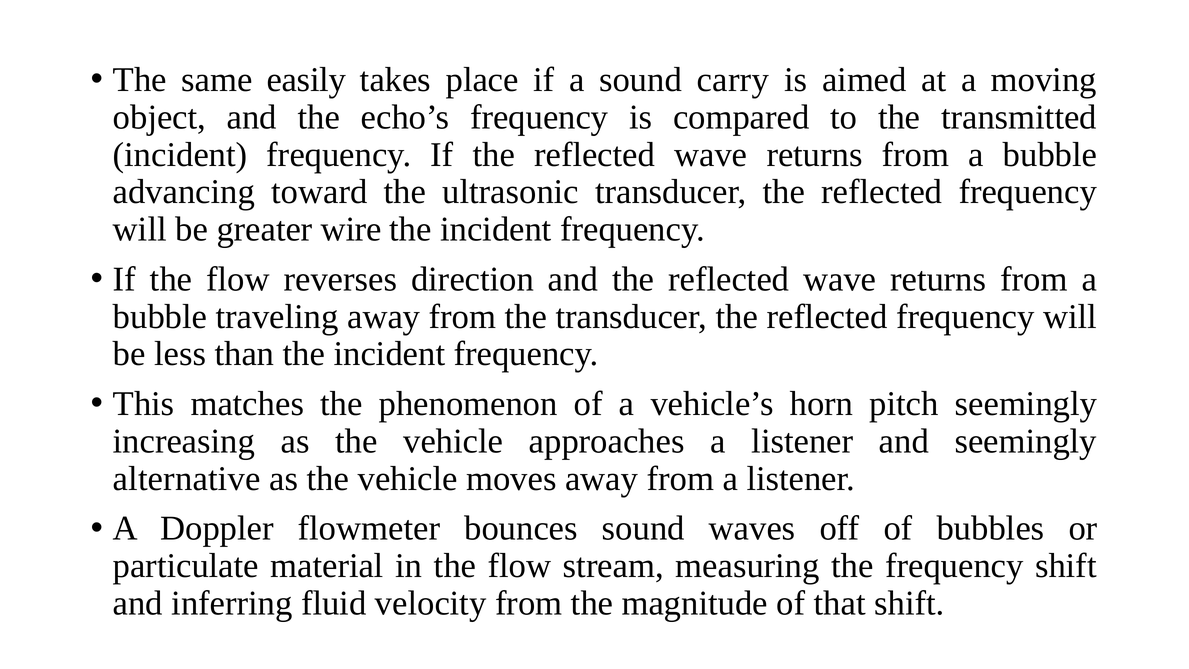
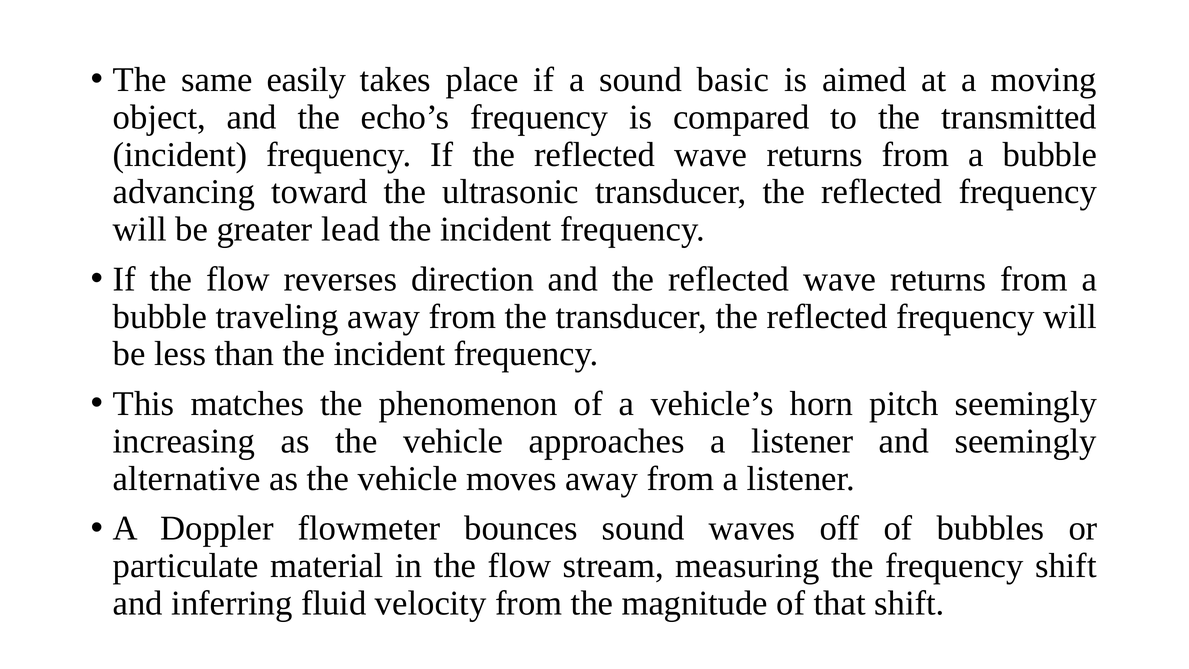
carry: carry -> basic
wire: wire -> lead
